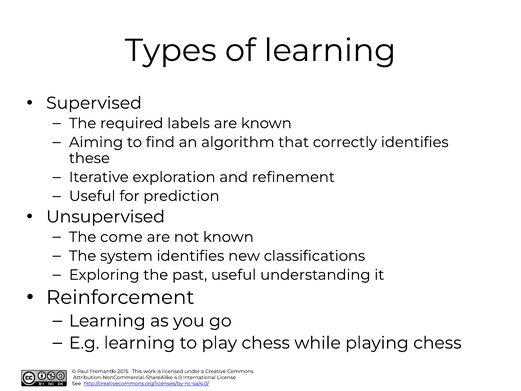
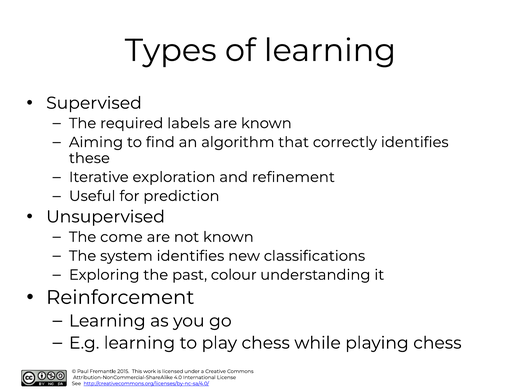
past useful: useful -> colour
